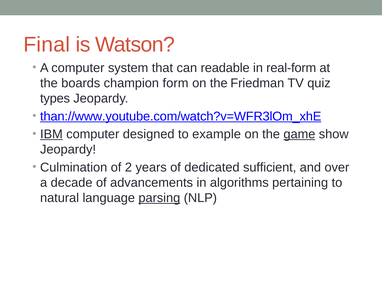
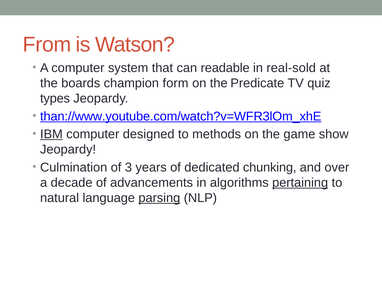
Final: Final -> From
real-form: real-form -> real-sold
Friedman: Friedman -> Predicate
example: example -> methods
game underline: present -> none
2: 2 -> 3
sufficient: sufficient -> chunking
pertaining underline: none -> present
